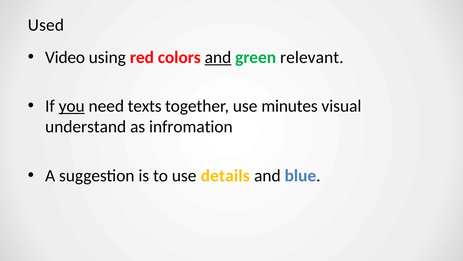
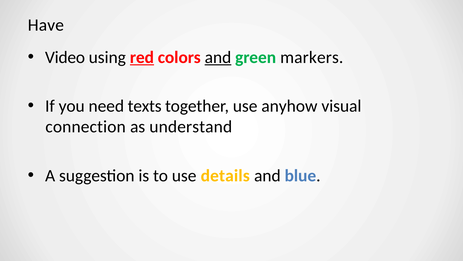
Used: Used -> Have
red underline: none -> present
relevant: relevant -> markers
you underline: present -> none
minutes: minutes -> anyhow
understand: understand -> connection
infromation: infromation -> understand
